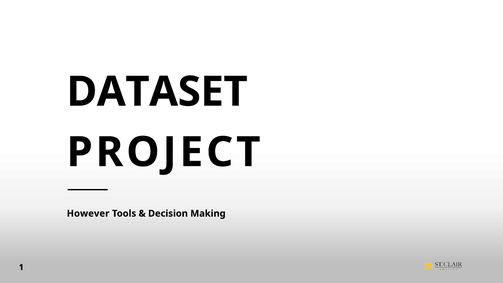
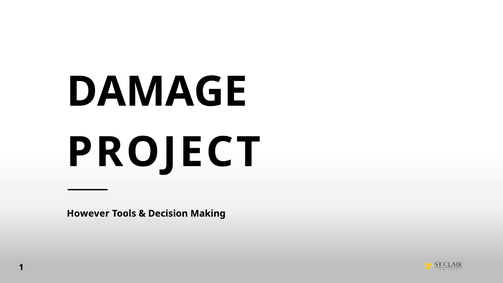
DATASET: DATASET -> DAMAGE
